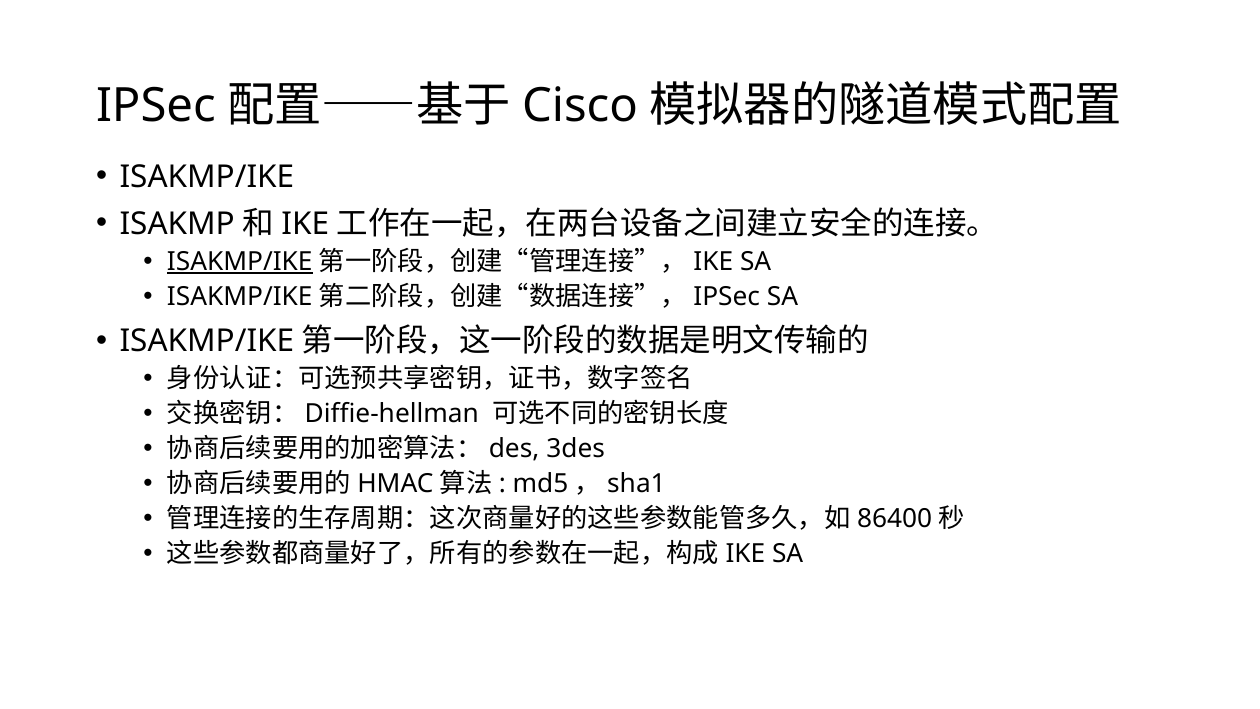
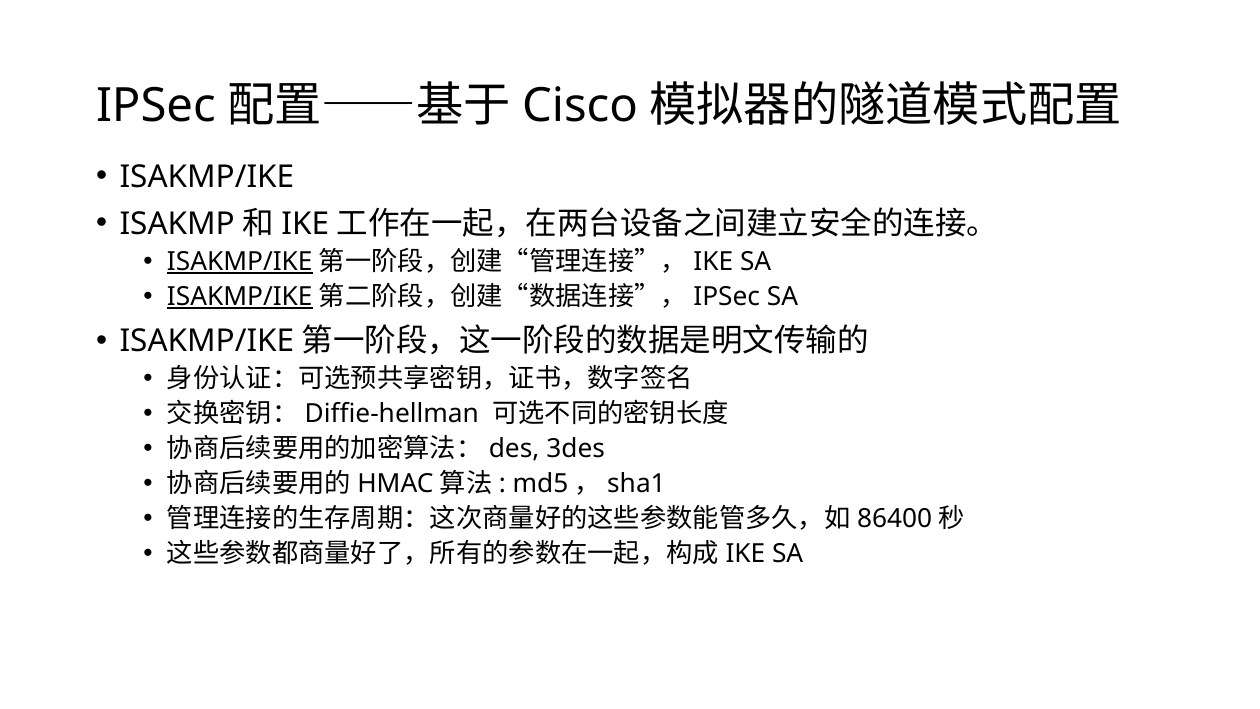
ISAKMP/IKE at (240, 296) underline: none -> present
